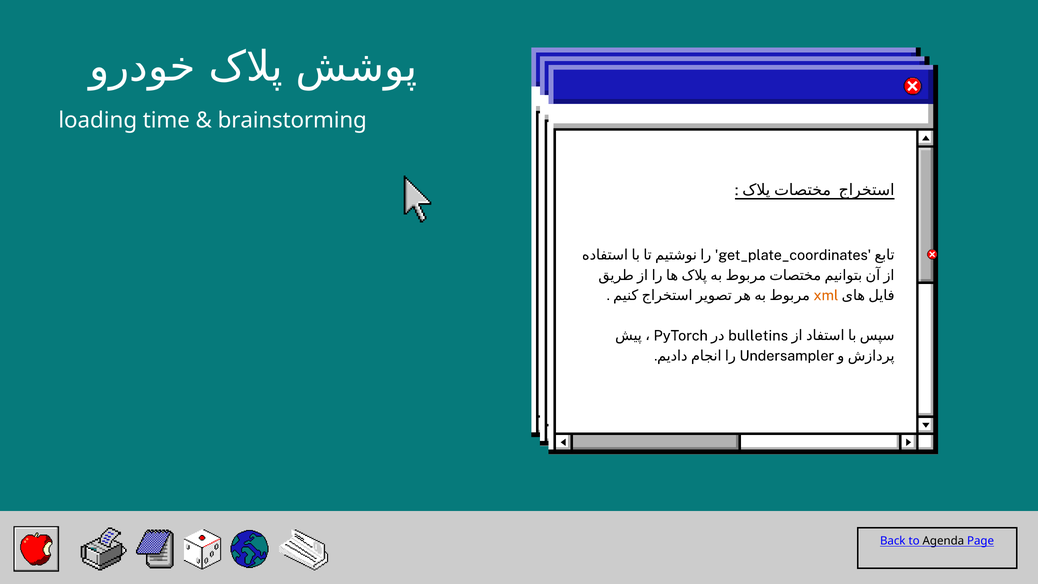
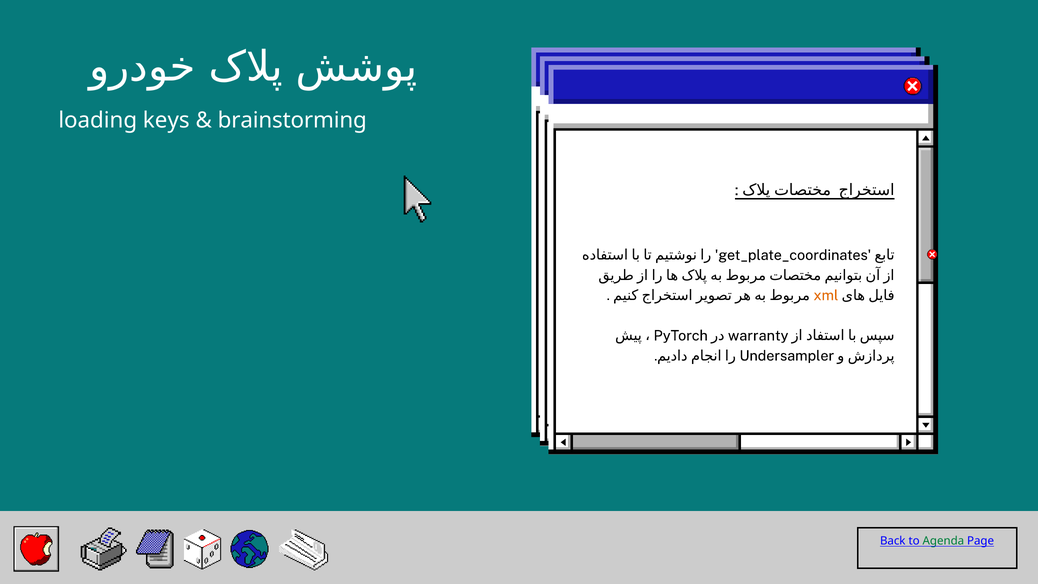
time: time -> keys
bulletins: bulletins -> warranty
Agenda colour: black -> green
